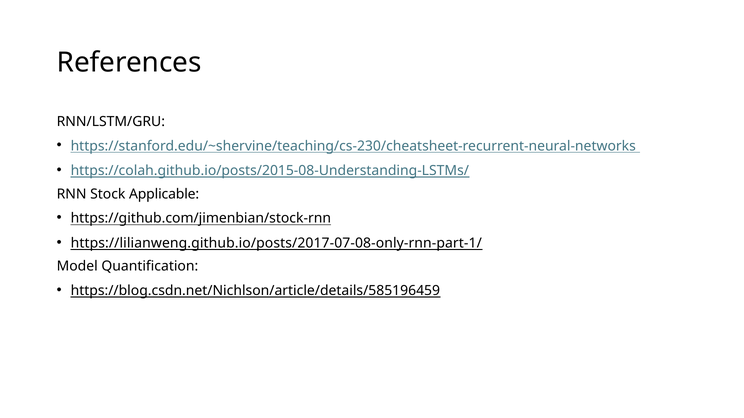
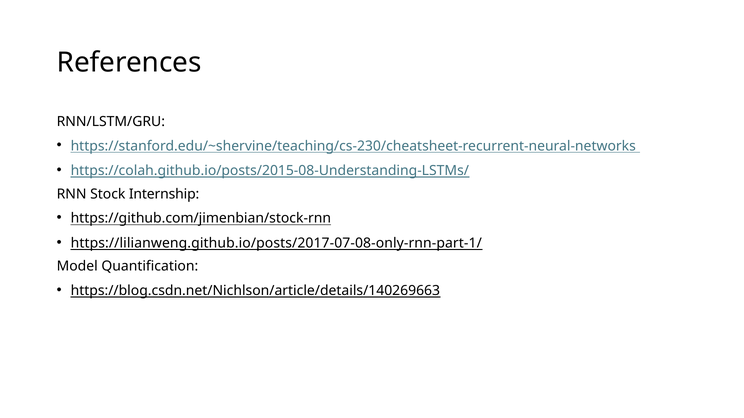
Applicable: Applicable -> Internship
https://blog.csdn.net/Nichlson/article/details/585196459: https://blog.csdn.net/Nichlson/article/details/585196459 -> https://blog.csdn.net/Nichlson/article/details/140269663
